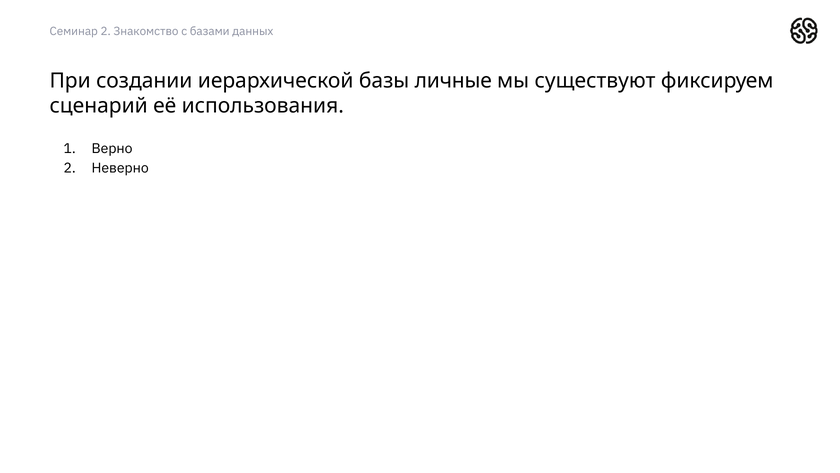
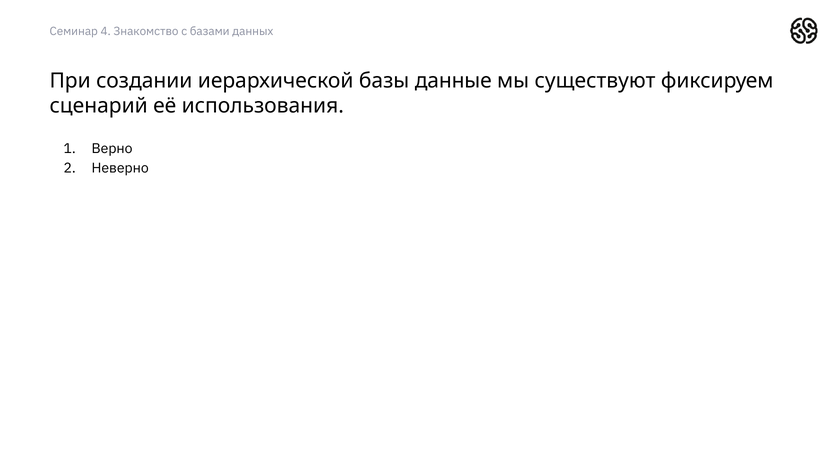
Семинар 2: 2 -> 4
личные: личные -> данные
